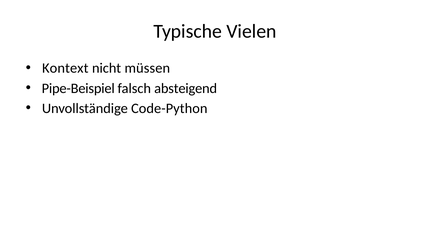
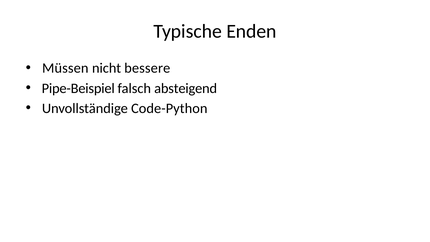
Vielen: Vielen -> Enden
Kontext: Kontext -> Müssen
müssen: müssen -> bessere
